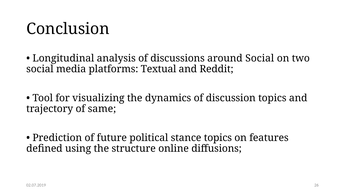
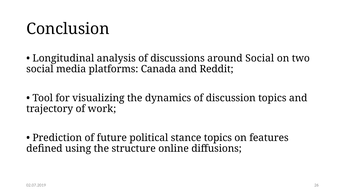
Textual: Textual -> Canada
same: same -> work
